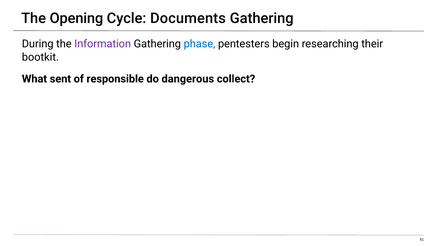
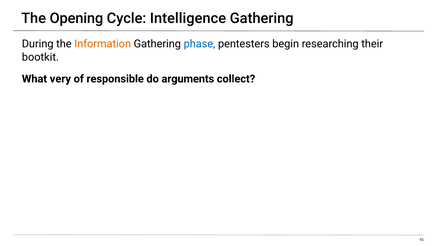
Documents: Documents -> Intelligence
Information colour: purple -> orange
sent: sent -> very
dangerous: dangerous -> arguments
